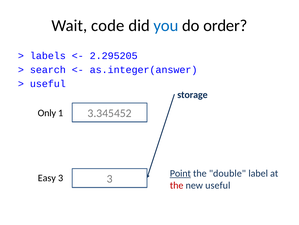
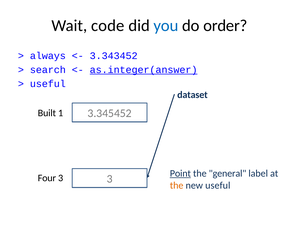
labels: labels -> always
2.295205: 2.295205 -> 3.343452
as.integer(answer underline: none -> present
storage: storage -> dataset
Only: Only -> Built
Easy: Easy -> Four
double: double -> general
the at (177, 185) colour: red -> orange
